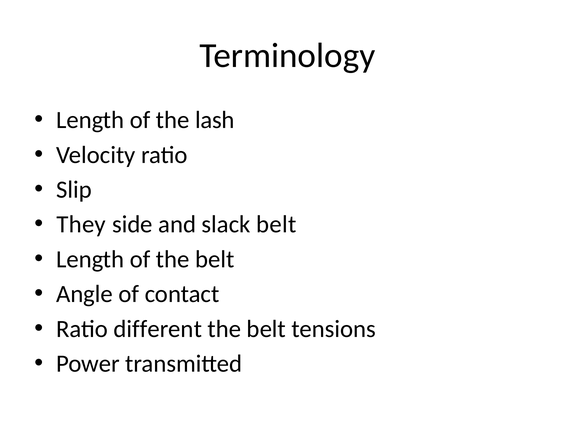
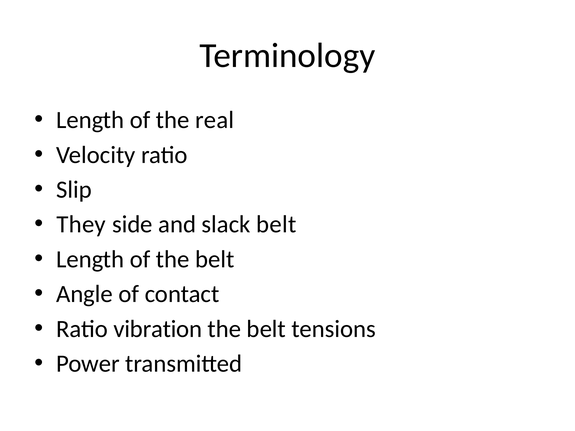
lash: lash -> real
different: different -> vibration
